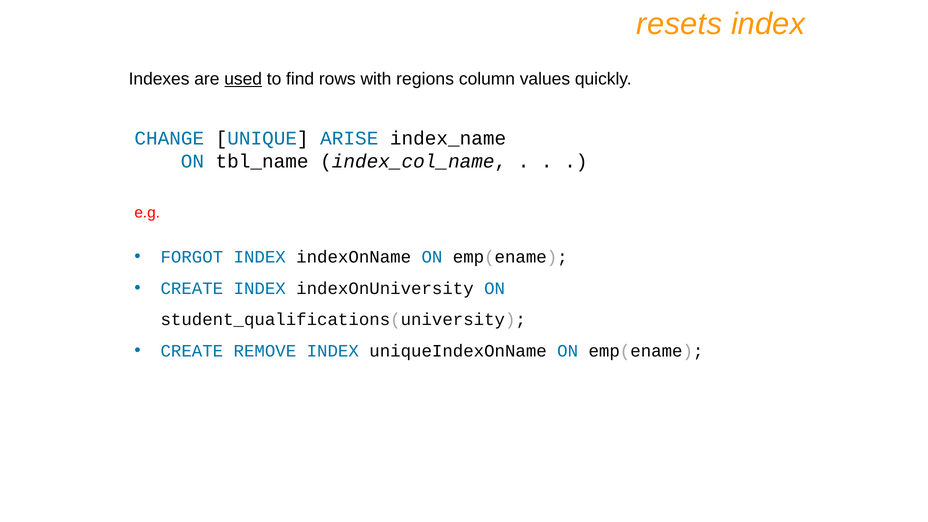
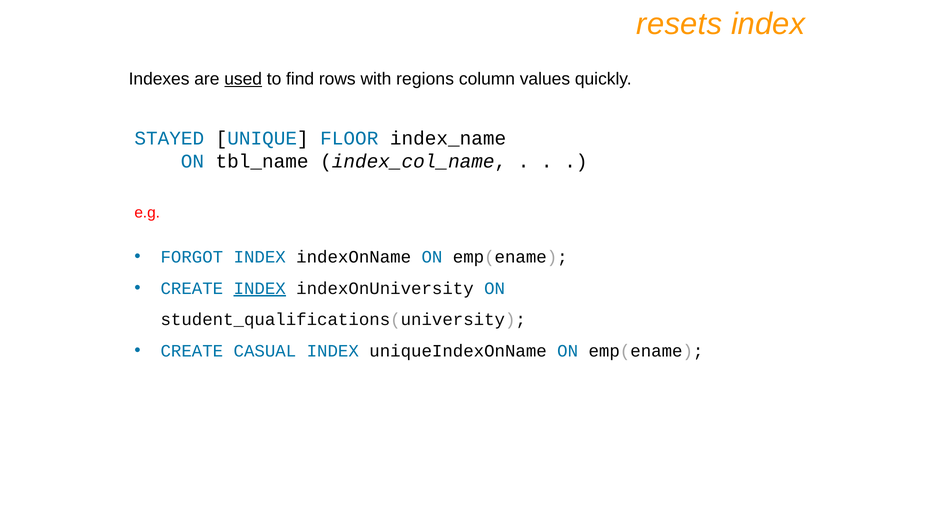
CHANGE: CHANGE -> STAYED
ARISE: ARISE -> FLOOR
INDEX at (260, 288) underline: none -> present
REMOVE: REMOVE -> CASUAL
